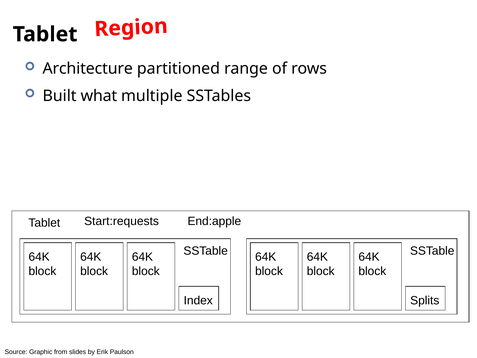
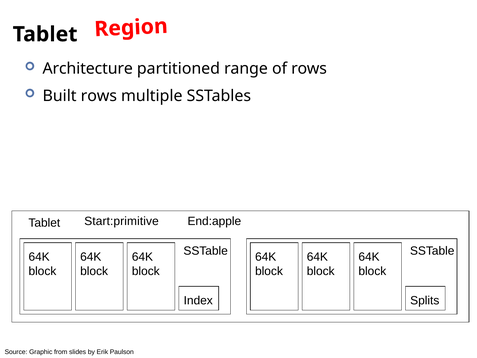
Built what: what -> rows
Start:requests: Start:requests -> Start:primitive
